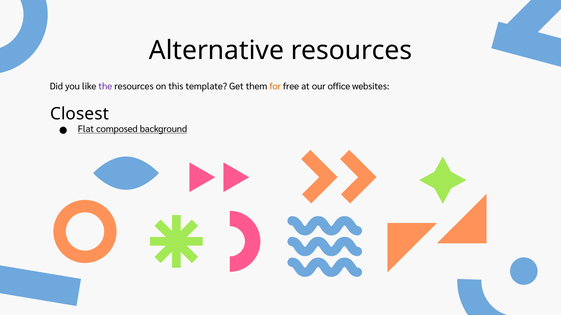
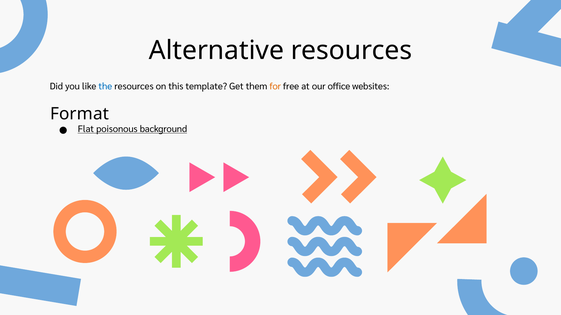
the colour: purple -> blue
Closest: Closest -> Format
composed: composed -> poisonous
